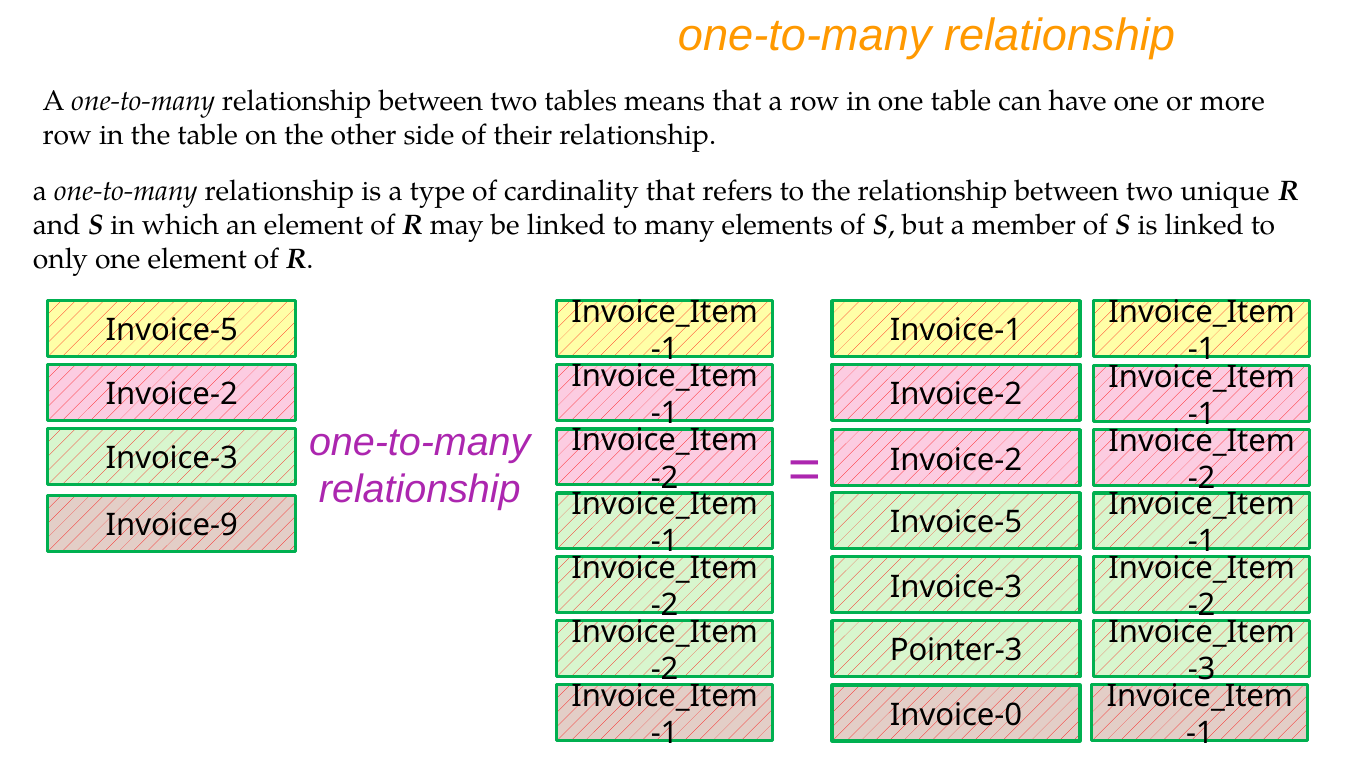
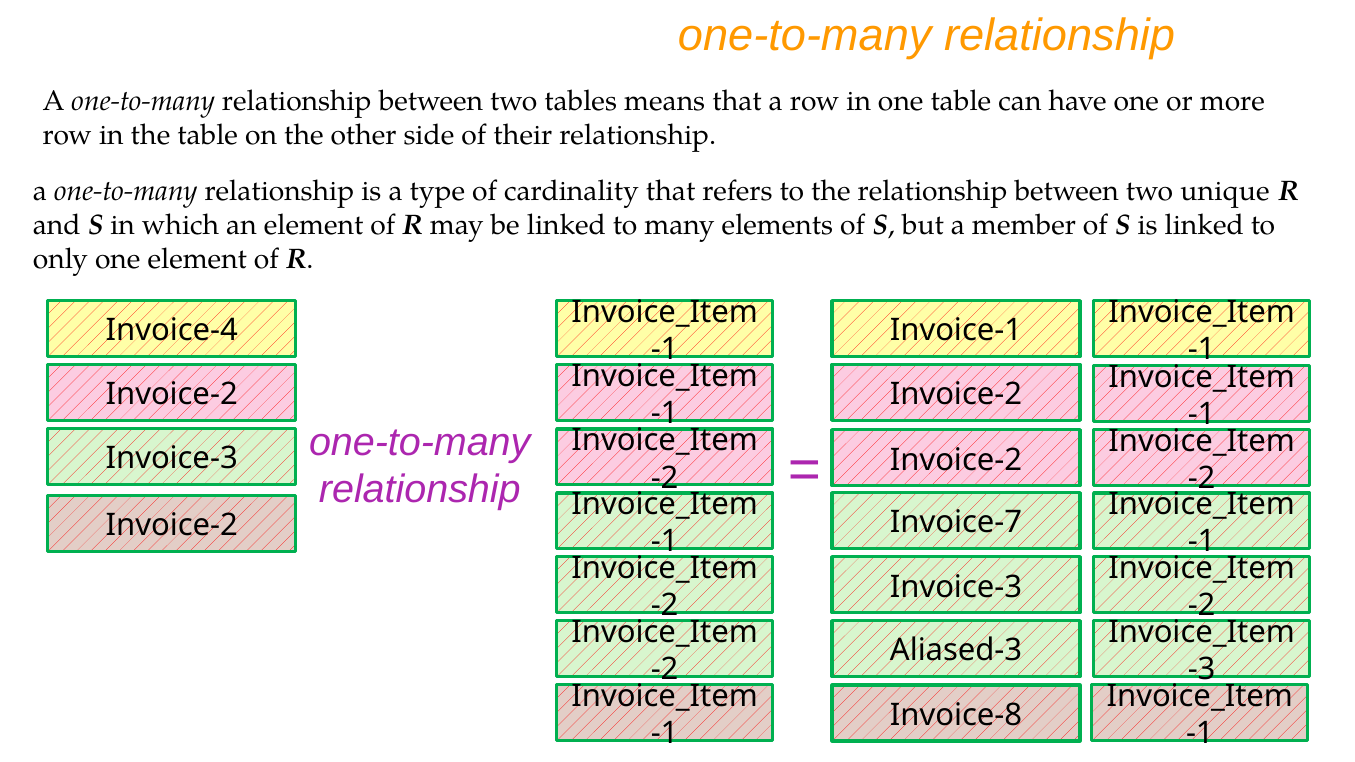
Invoice-5 at (172, 331): Invoice-5 -> Invoice-4
Invoice-5 at (956, 523): Invoice-5 -> Invoice-7
Invoice-9 at (172, 526): Invoice-9 -> Invoice-2
Pointer-3: Pointer-3 -> Aliased-3
Invoice-0: Invoice-0 -> Invoice-8
